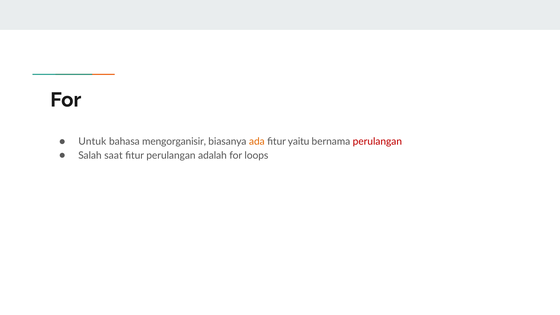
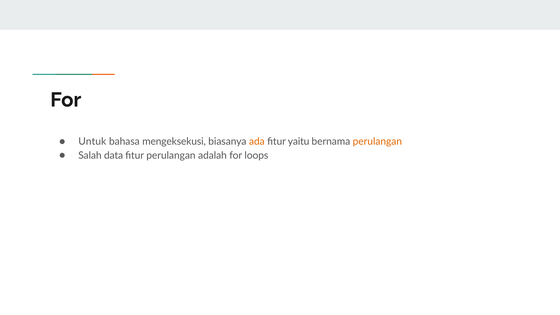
mengorganisir: mengorganisir -> mengeksekusi
perulangan at (377, 142) colour: red -> orange
saat: saat -> data
